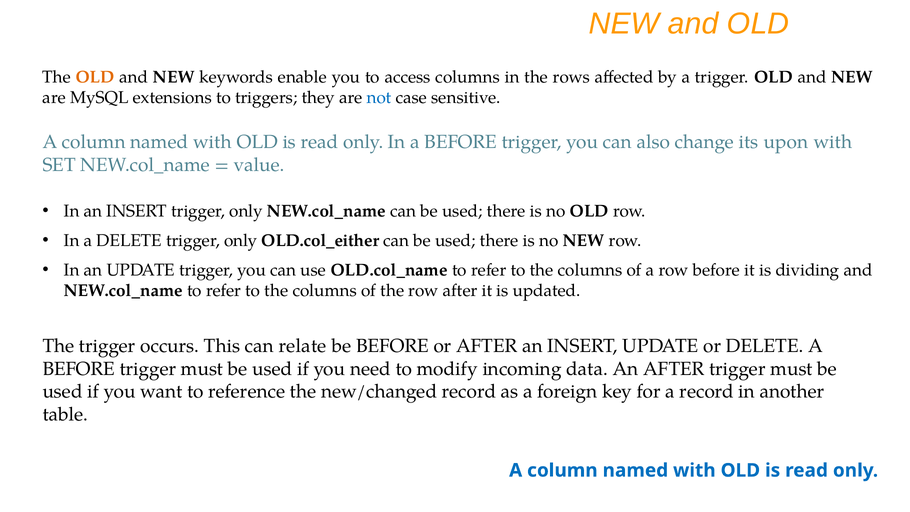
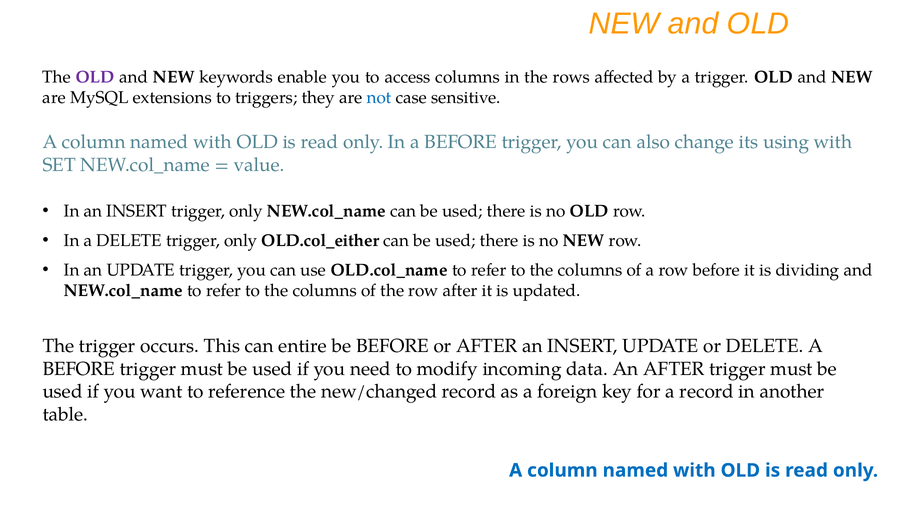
OLD at (95, 77) colour: orange -> purple
upon: upon -> using
relate: relate -> entire
